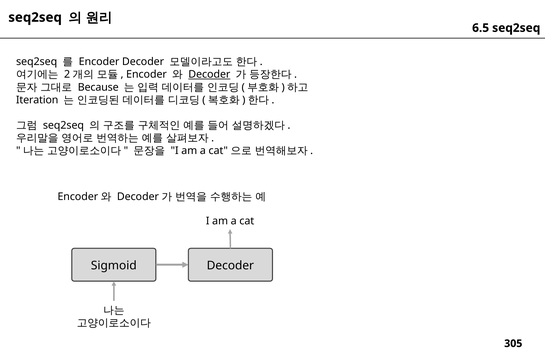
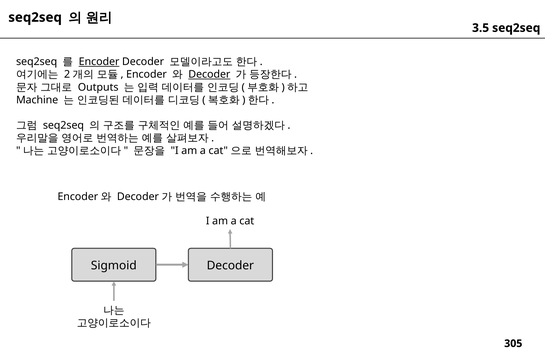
6.5: 6.5 -> 3.5
Encoder at (99, 62) underline: none -> present
Because: Because -> Outputs
Iteration: Iteration -> Machine
